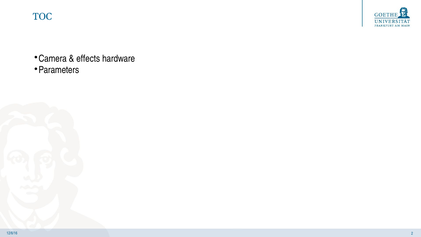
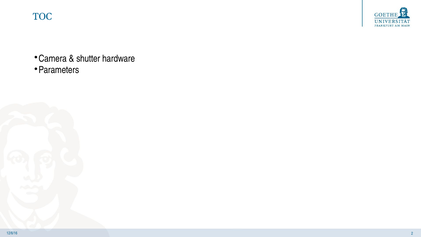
effects: effects -> shutter
